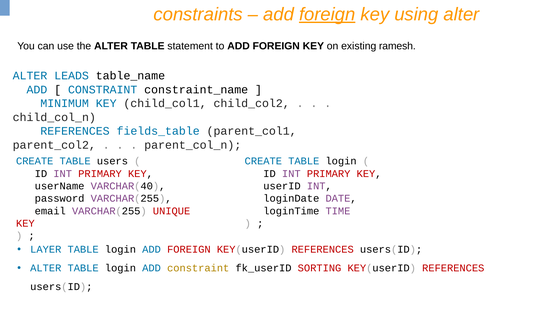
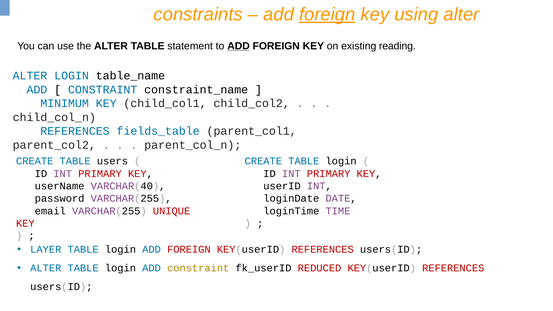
ADD at (239, 46) underline: none -> present
ramesh: ramesh -> reading
ALTER LEADS: LEADS -> LOGIN
SORTING: SORTING -> REDUCED
